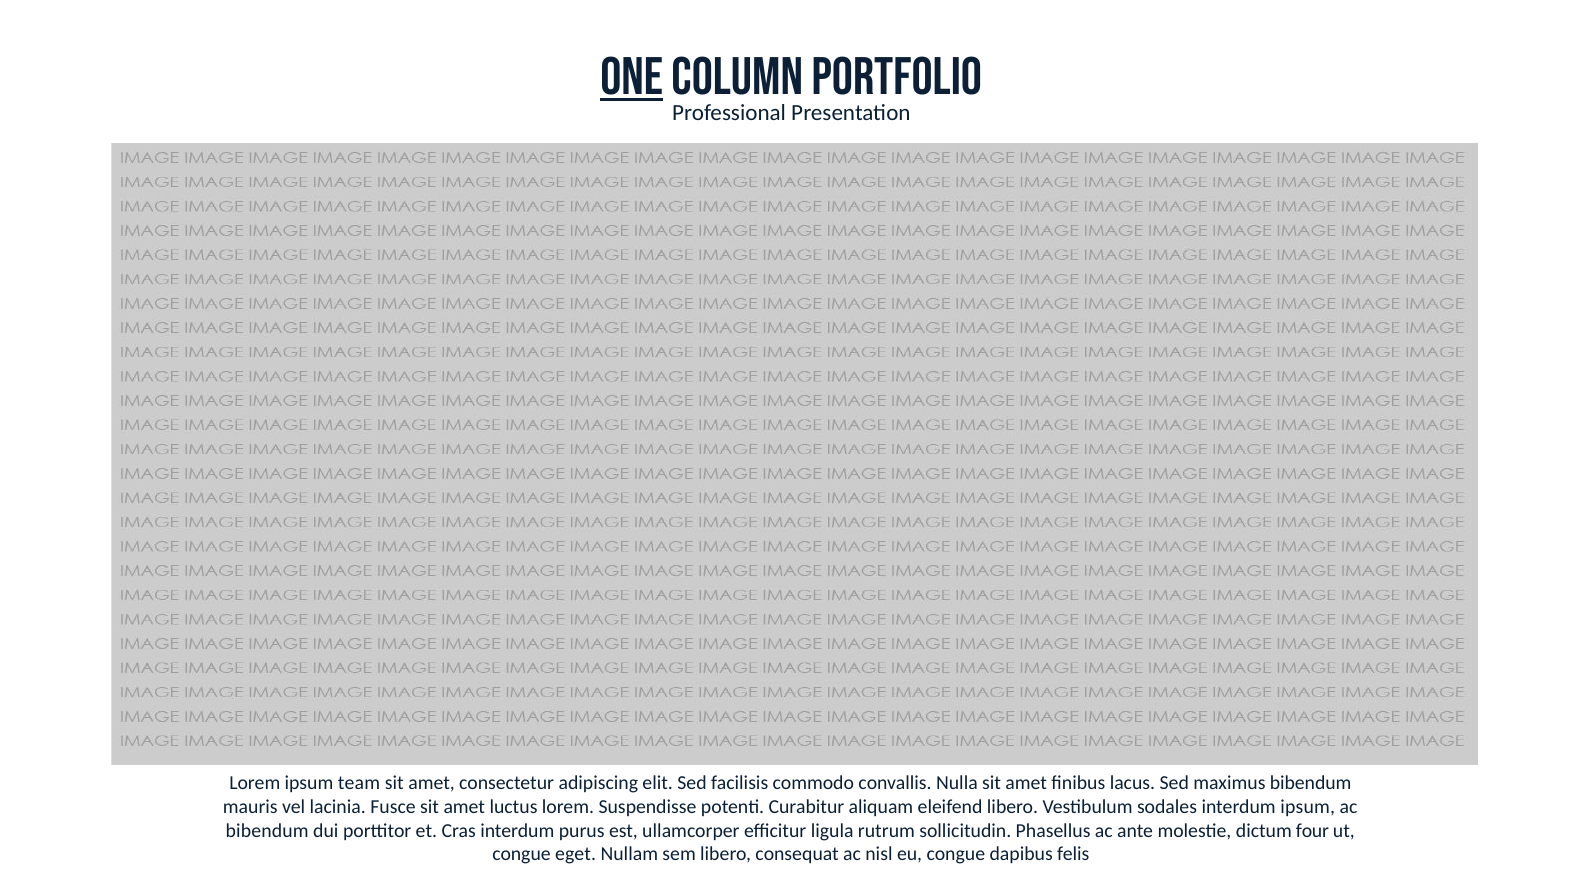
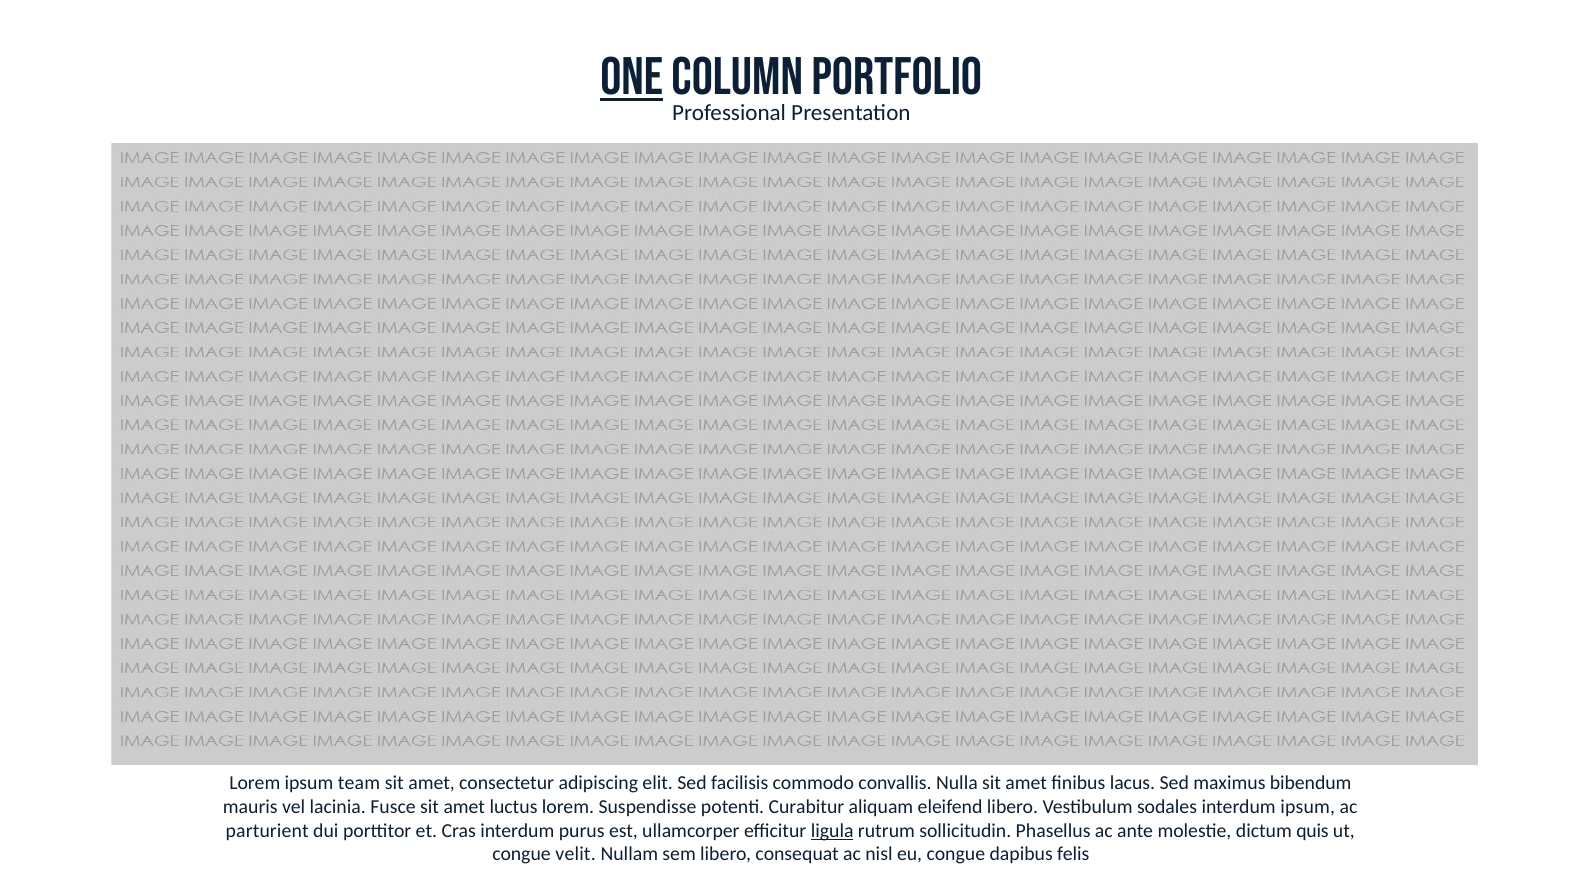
bibendum at (267, 831): bibendum -> parturient
ligula underline: none -> present
four: four -> quis
eget: eget -> velit
